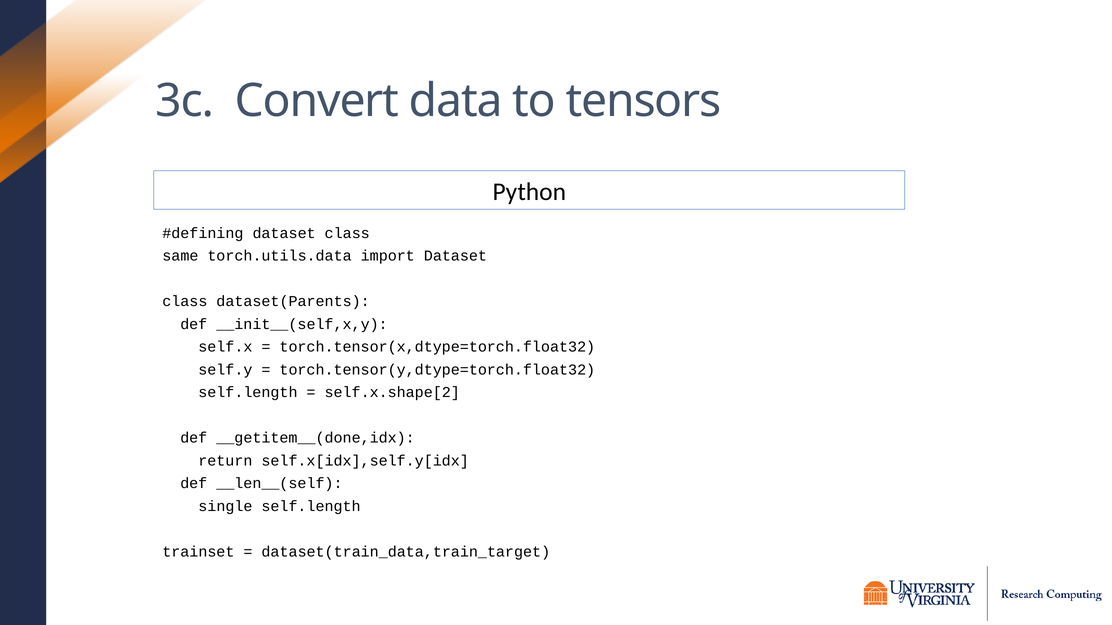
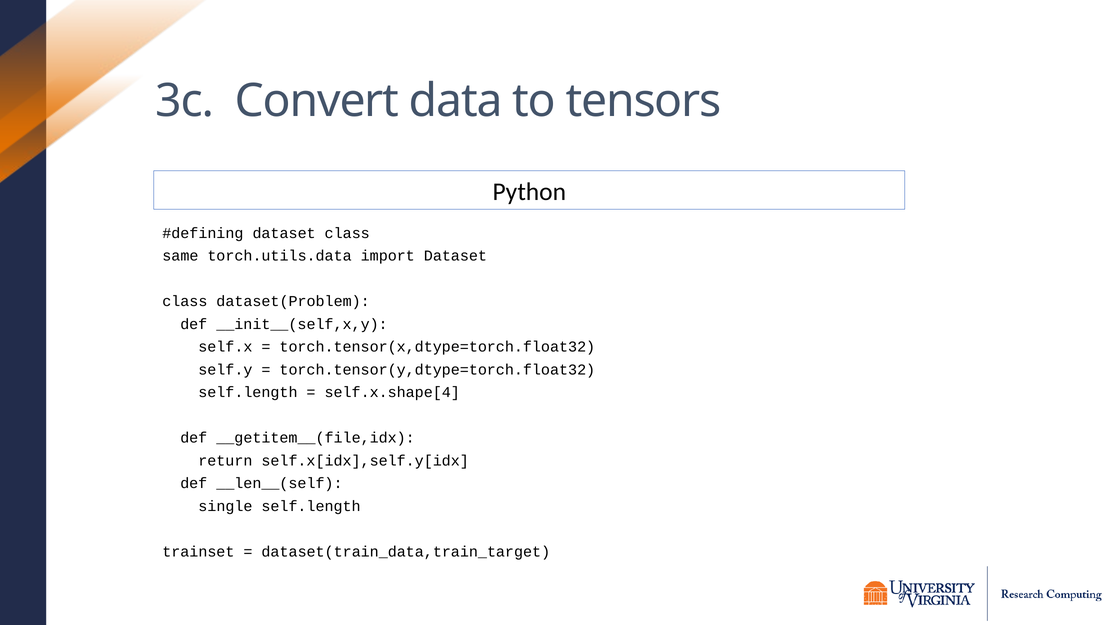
dataset(Parents: dataset(Parents -> dataset(Problem
self.x.shape[2: self.x.shape[2 -> self.x.shape[4
__getitem__(done,idx: __getitem__(done,idx -> __getitem__(file,idx
